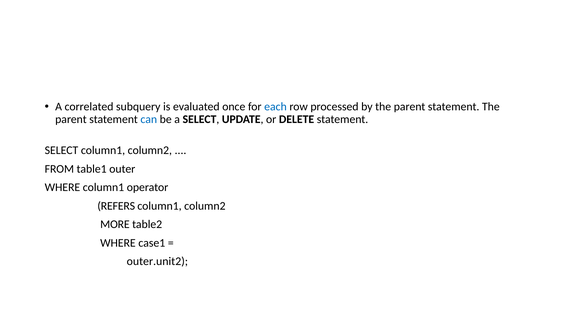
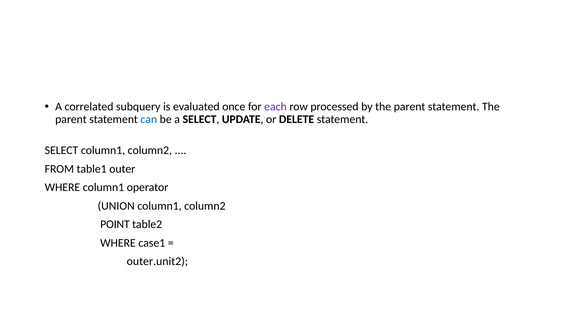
each colour: blue -> purple
REFERS: REFERS -> UNION
MORE: MORE -> POINT
